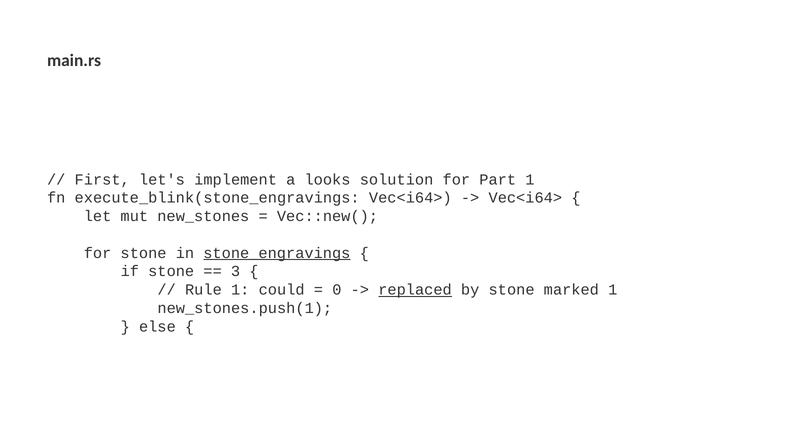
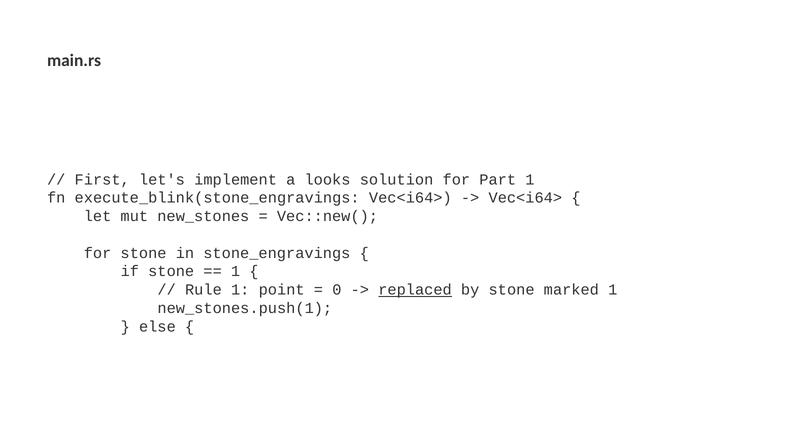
stone_engravings underline: present -> none
3 at (236, 271): 3 -> 1
could: could -> point
